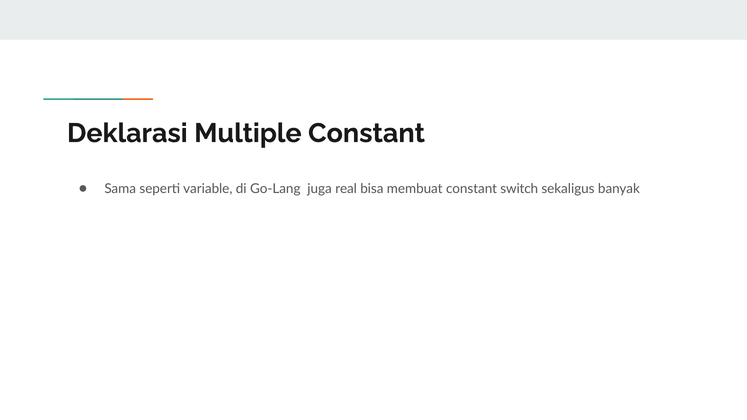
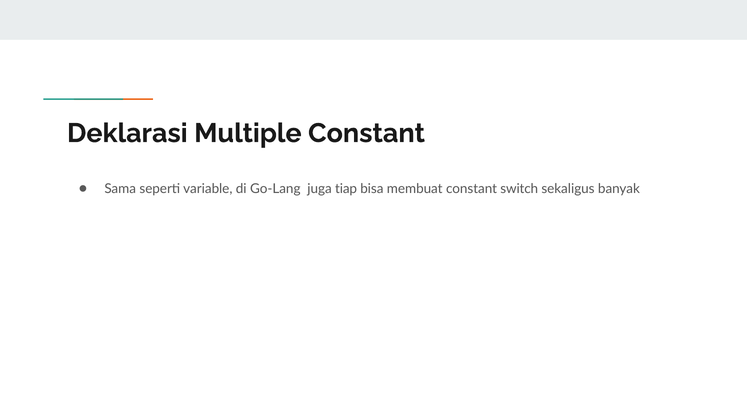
real: real -> tiap
